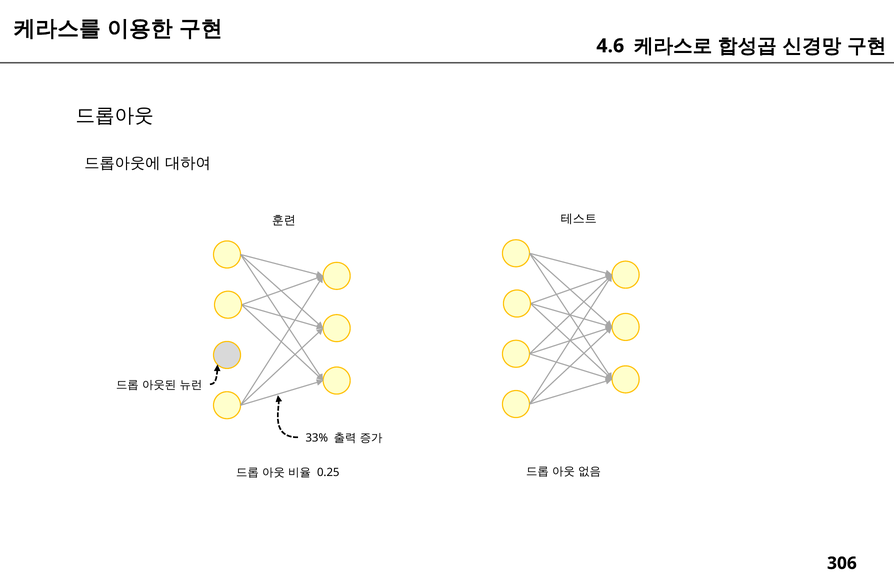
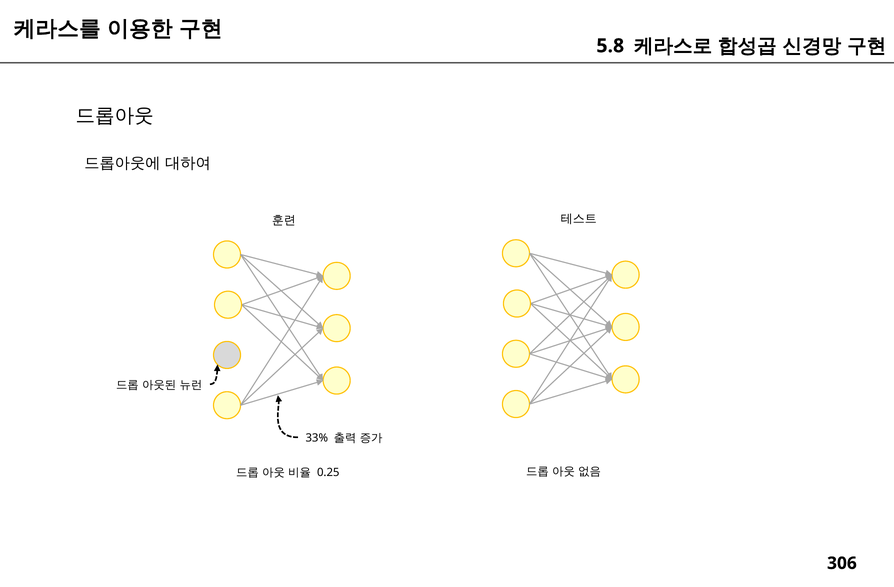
4.6: 4.6 -> 5.8
